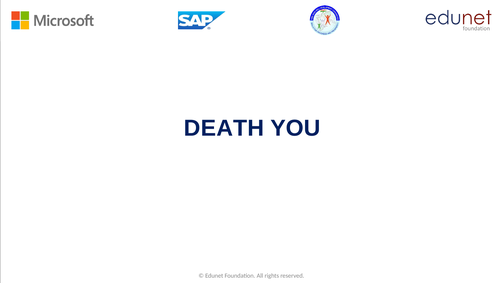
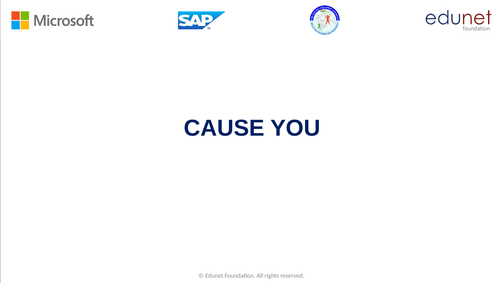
DEATH: DEATH -> CAUSE
